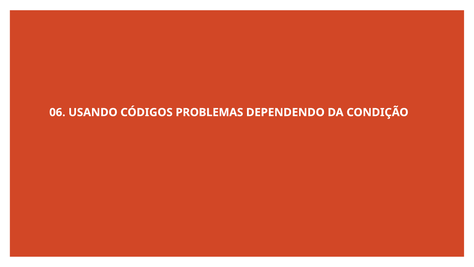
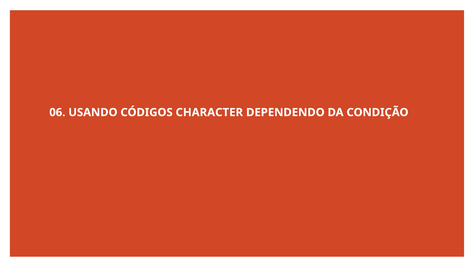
PROBLEMAS: PROBLEMAS -> CHARACTER
